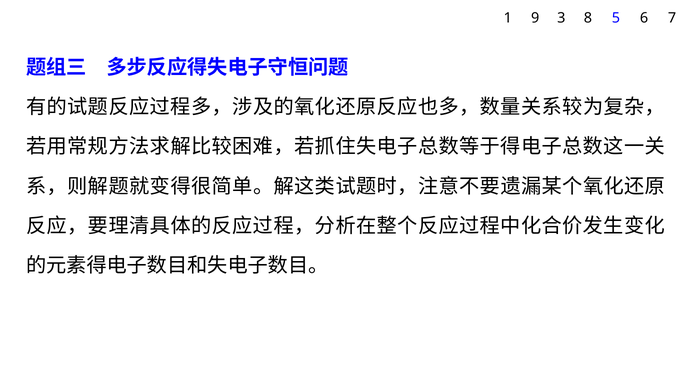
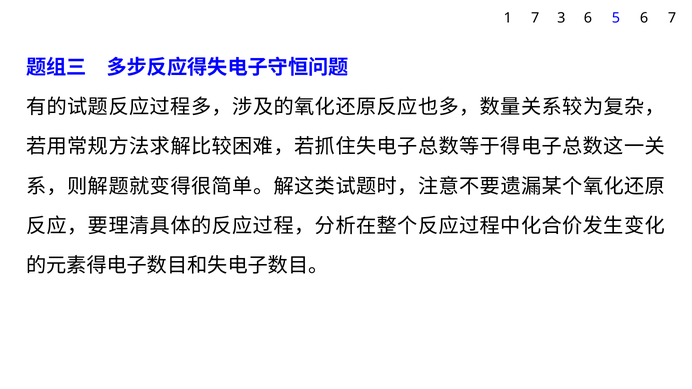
1 9: 9 -> 7
3 8: 8 -> 6
